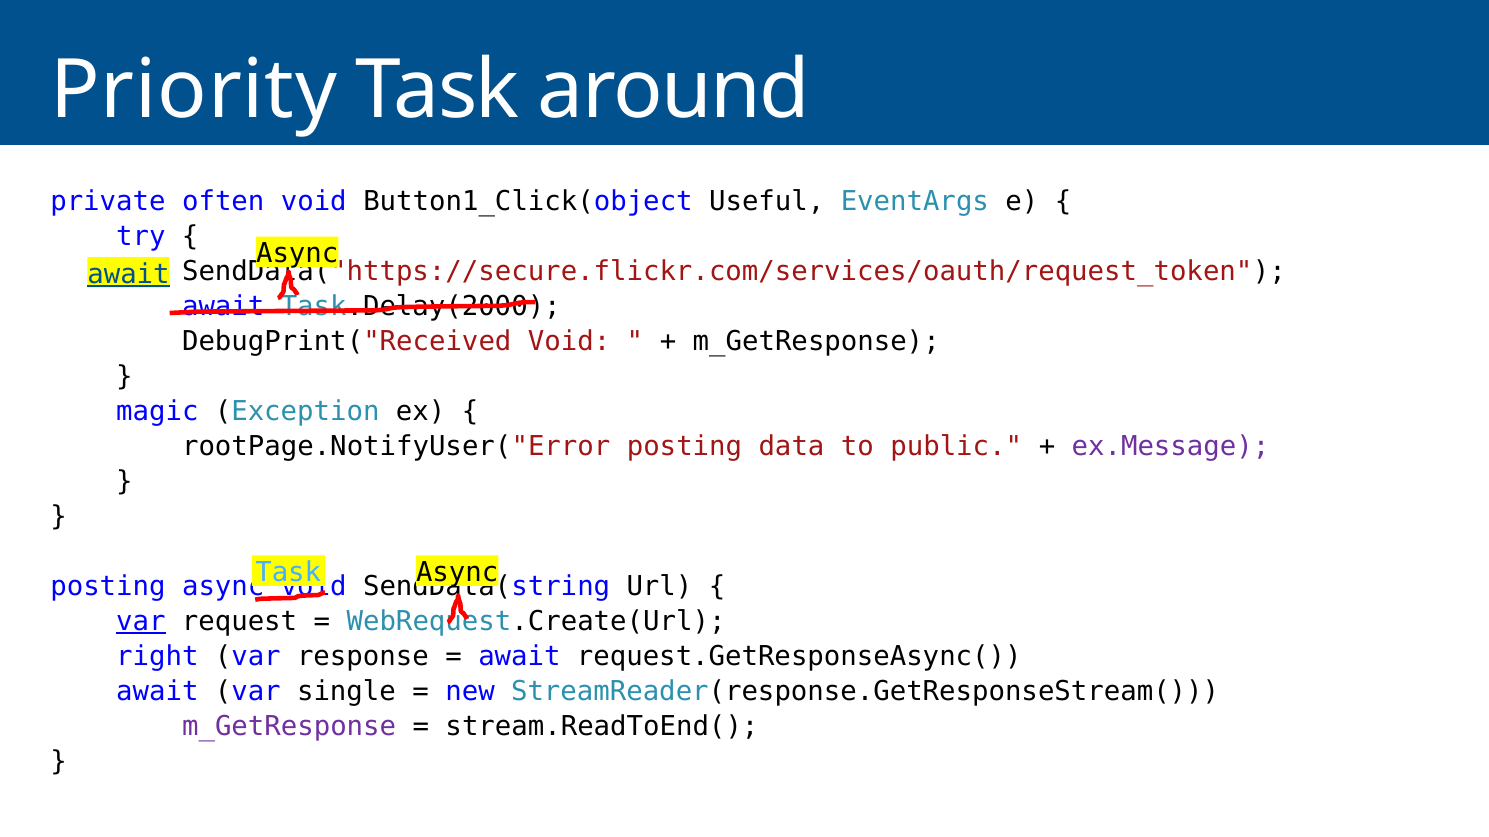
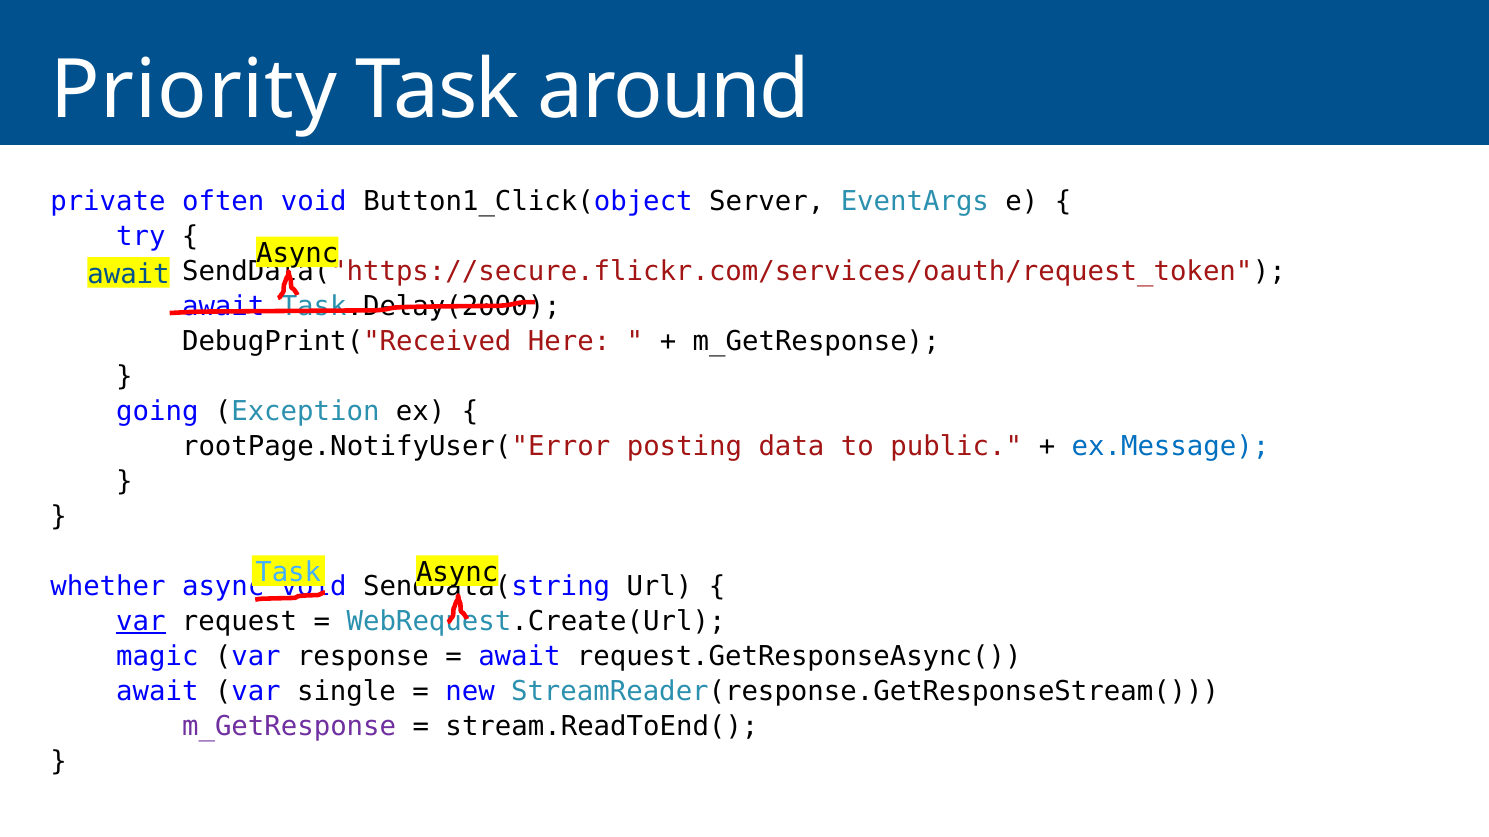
Useful: Useful -> Server
await at (129, 275) underline: present -> none
DebugPrint("Received Void: Void -> Here
magic: magic -> going
ex.Message colour: purple -> blue
posting at (108, 587): posting -> whether
right: right -> magic
